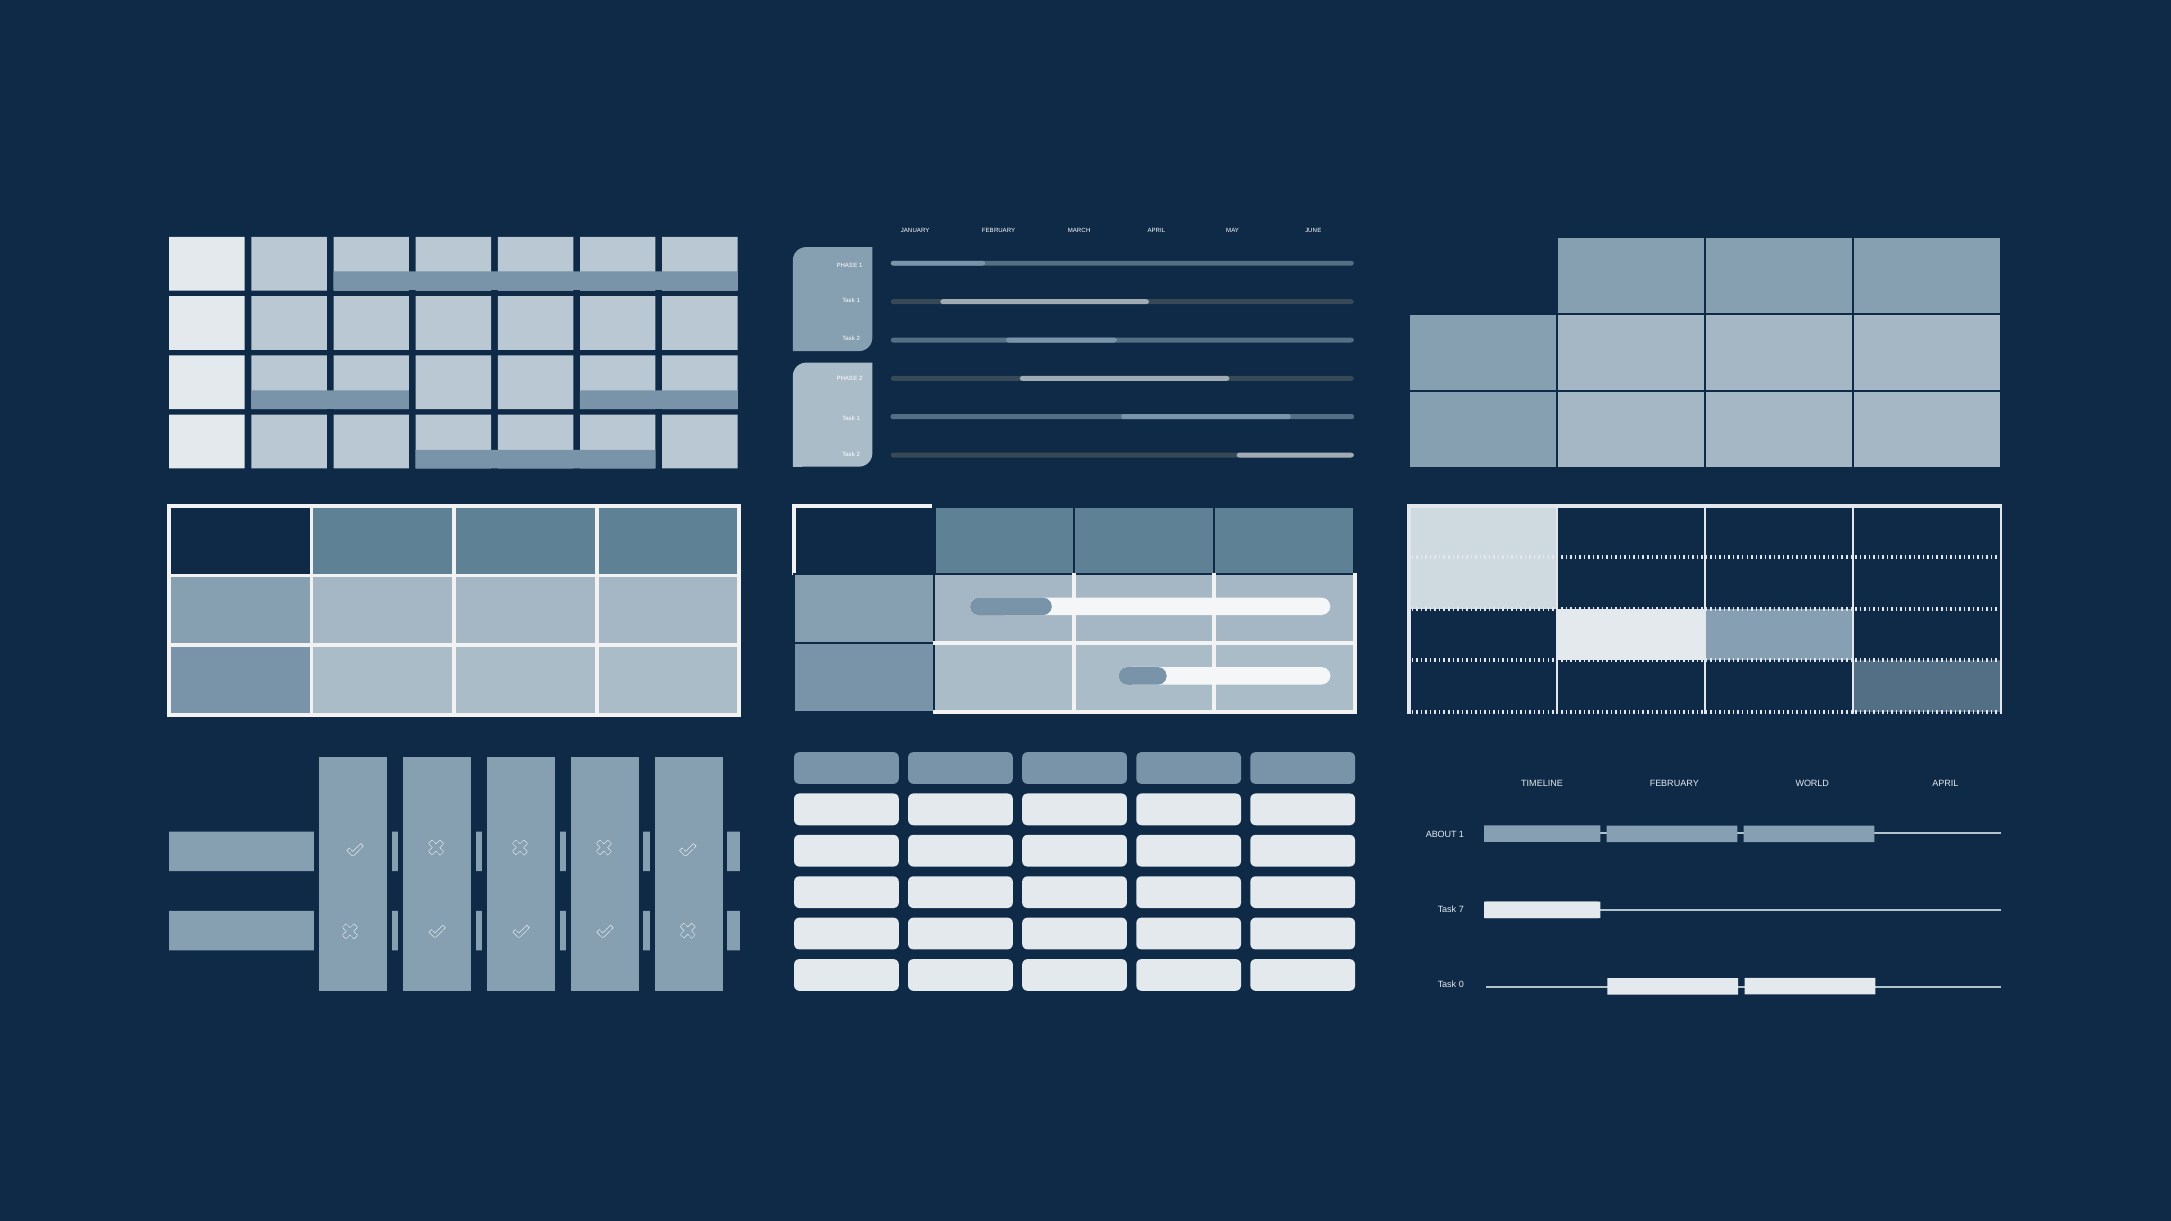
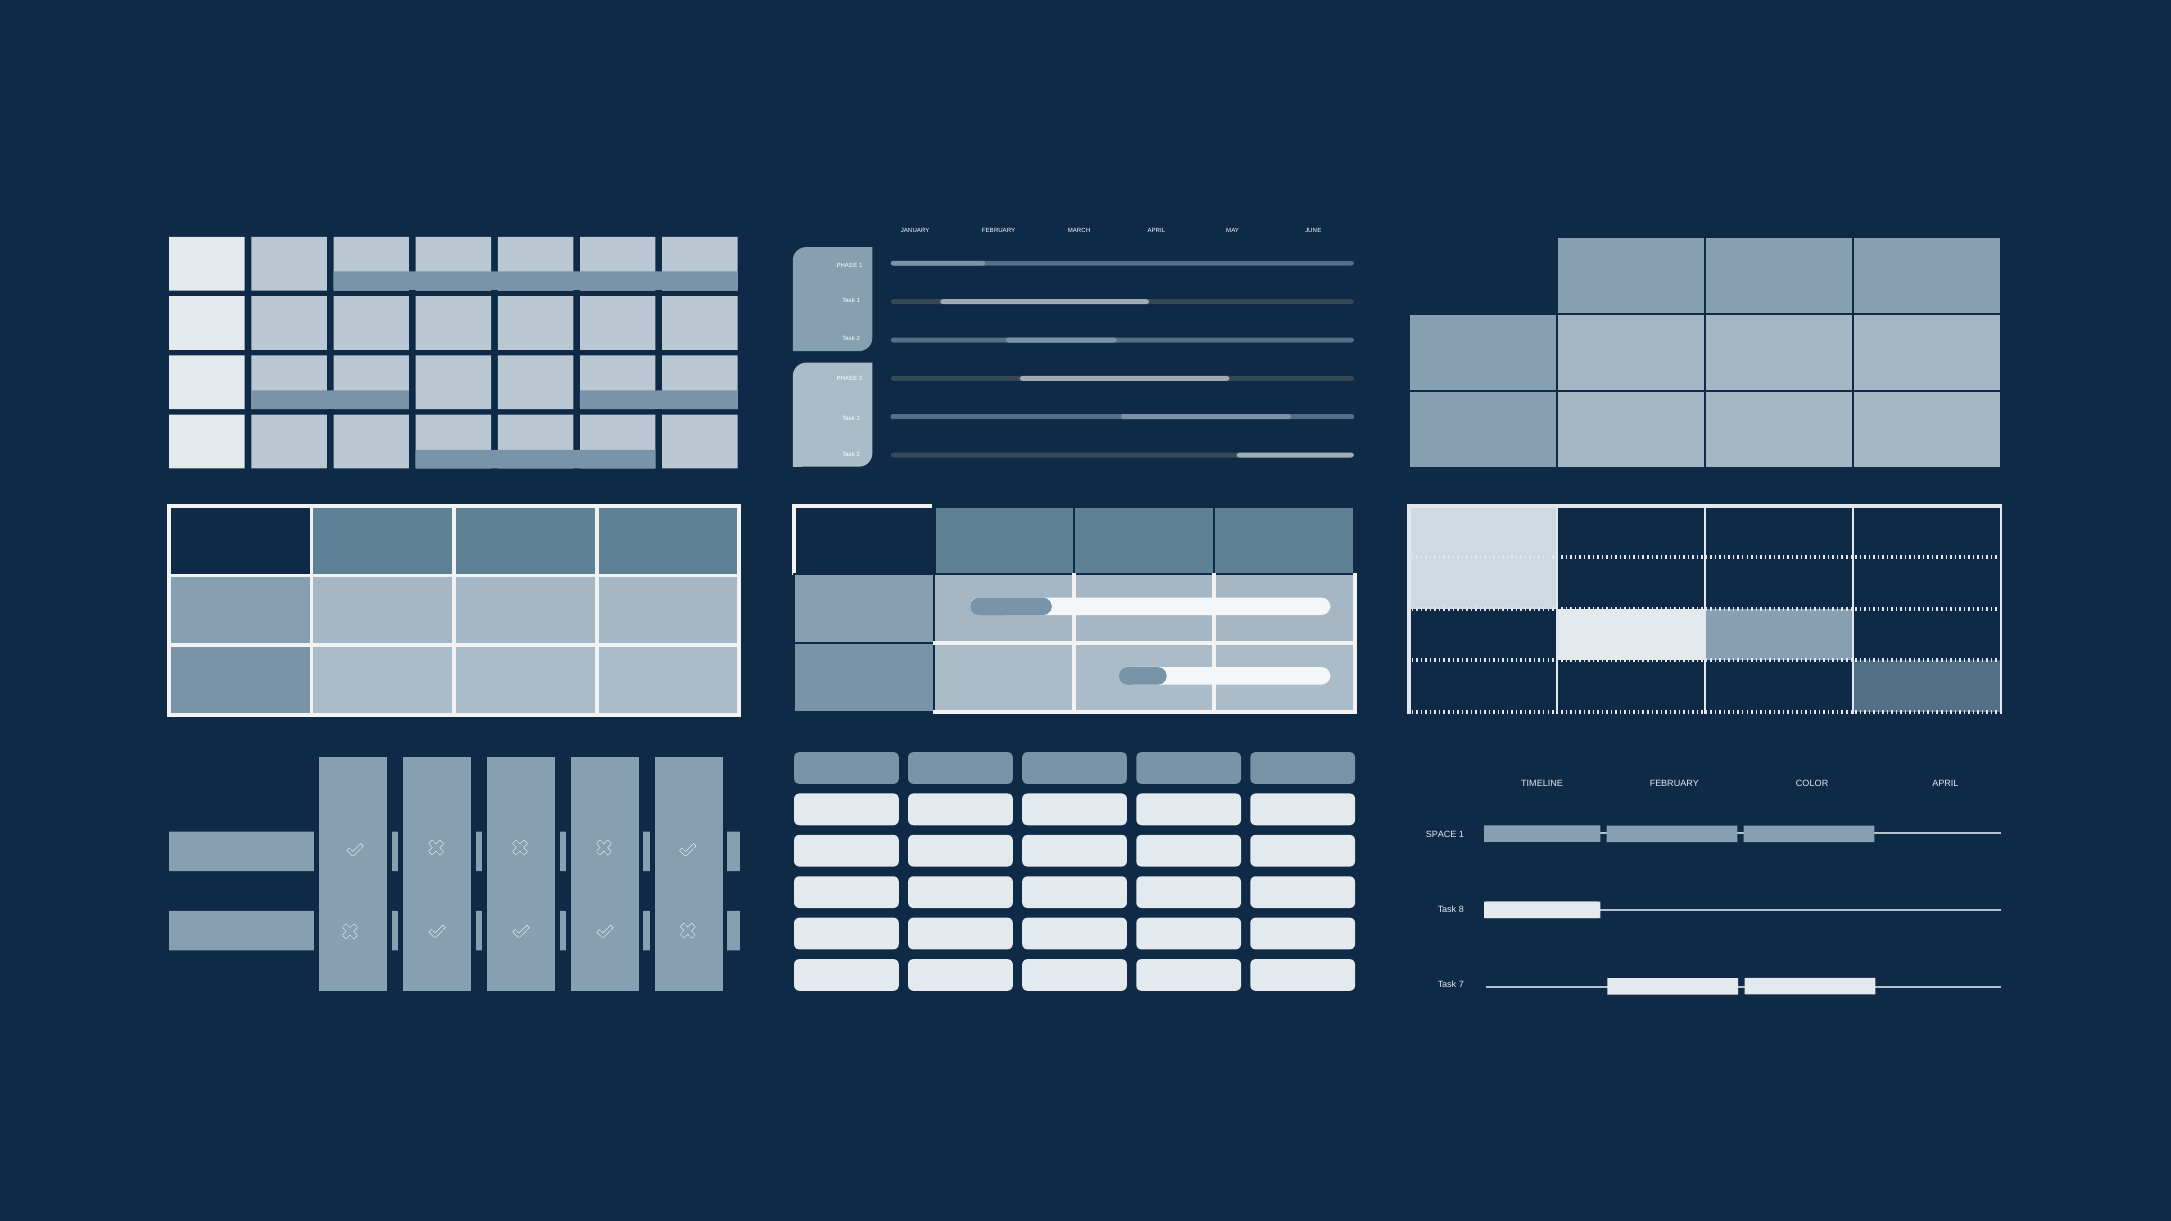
WORLD: WORLD -> COLOR
ABOUT: ABOUT -> SPACE
7: 7 -> 8
0: 0 -> 7
